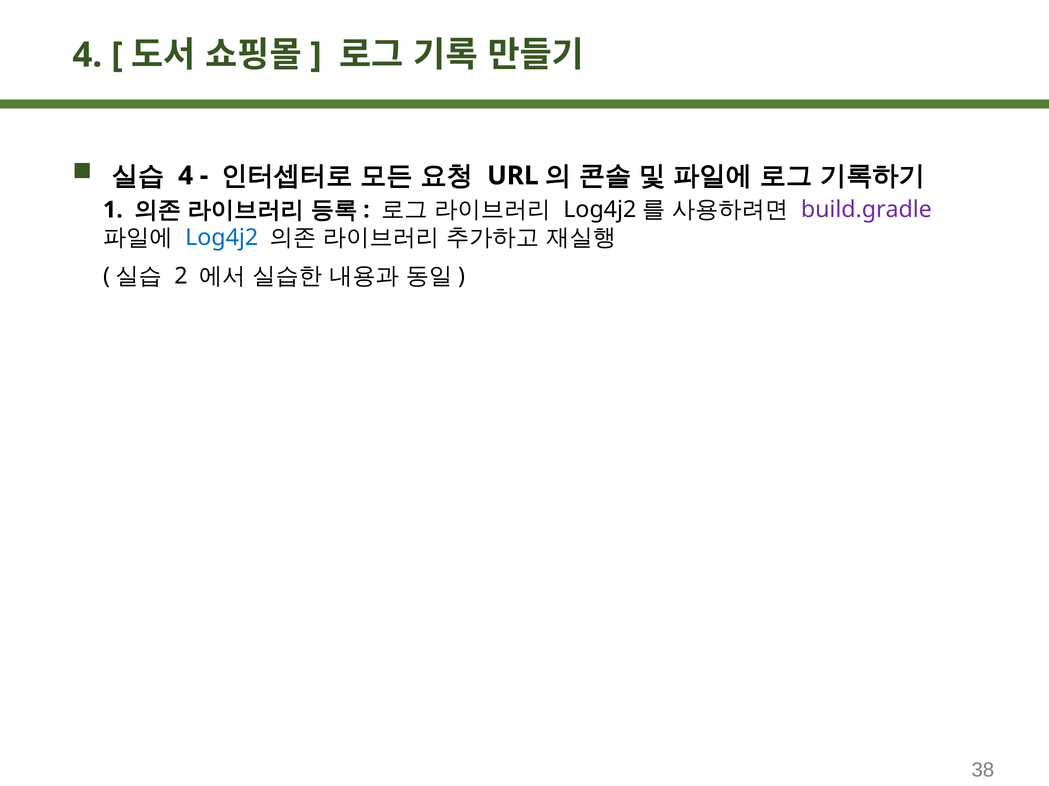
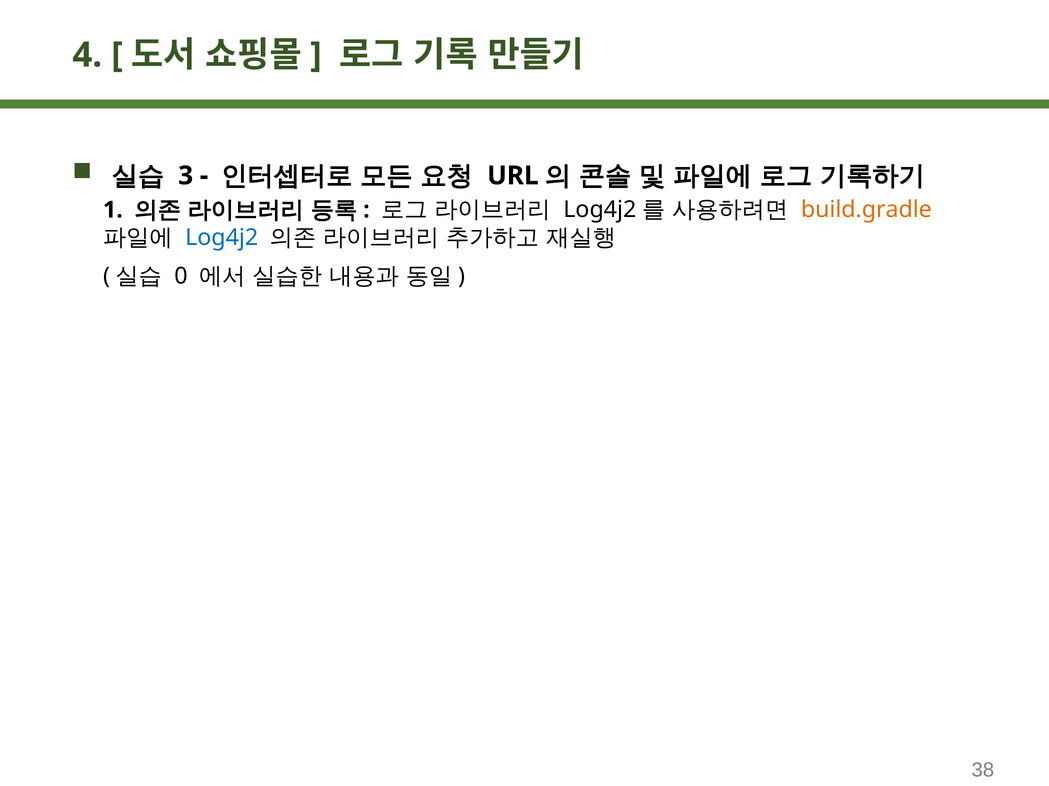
4 at (186, 176): 4 -> 3
build.gradle colour: purple -> orange
2: 2 -> 0
